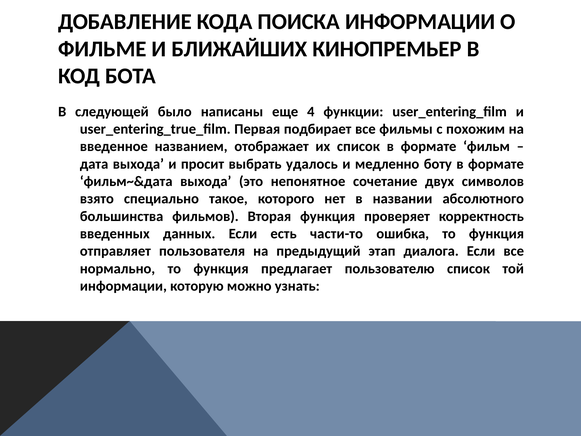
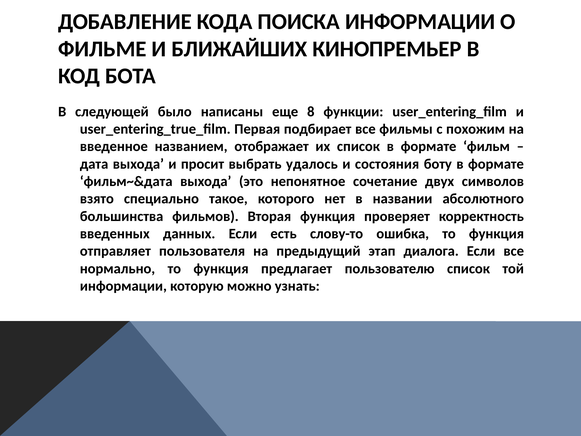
4: 4 -> 8
медленно: медленно -> состояния
части-то: части-то -> слову-то
